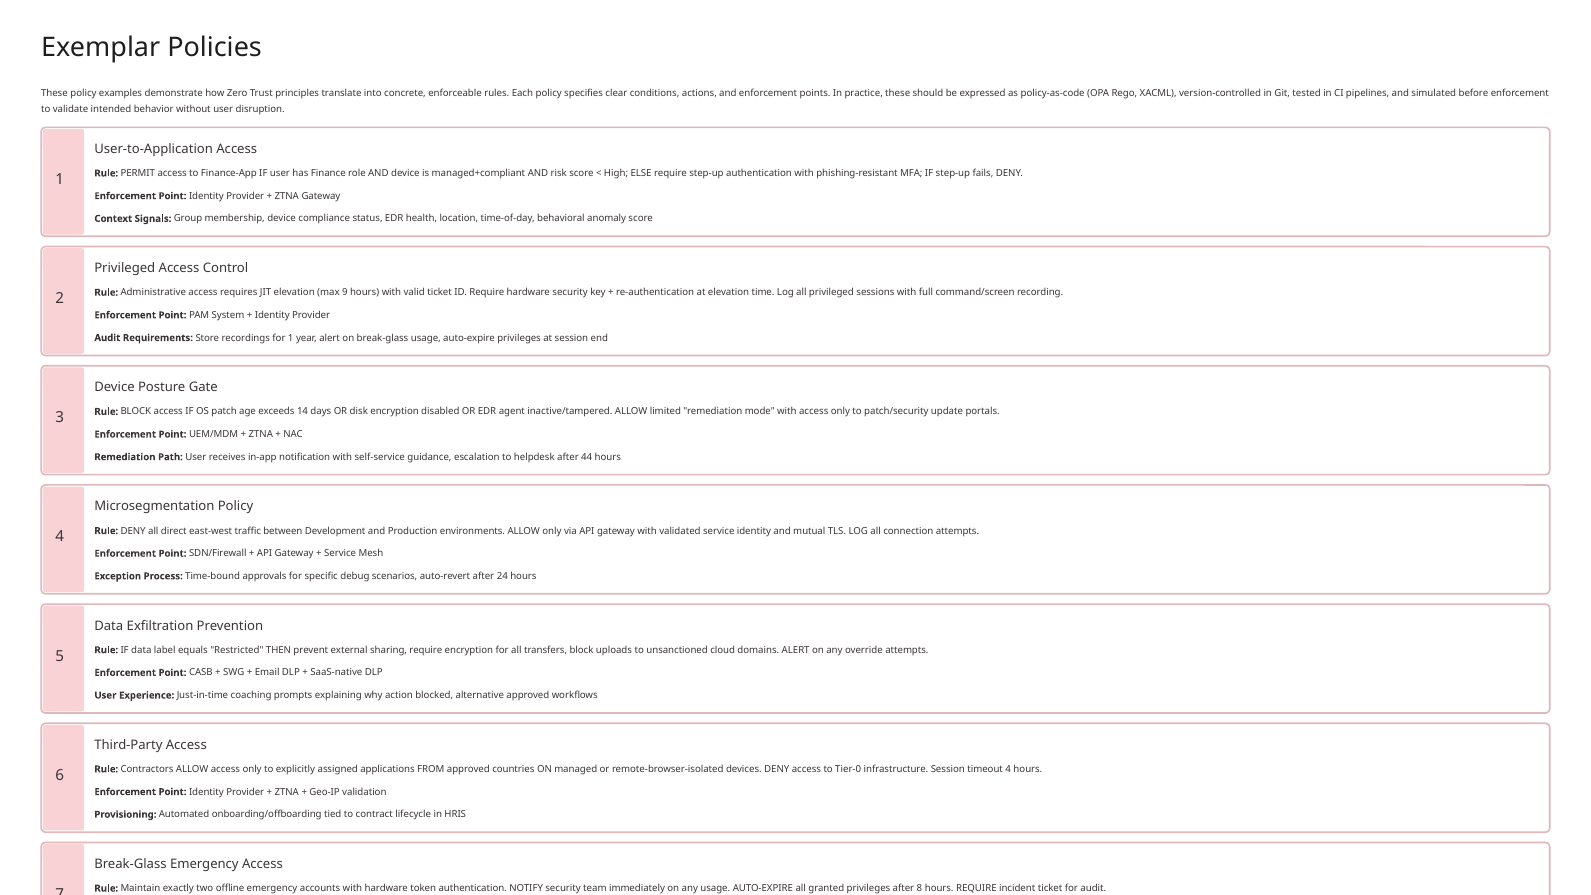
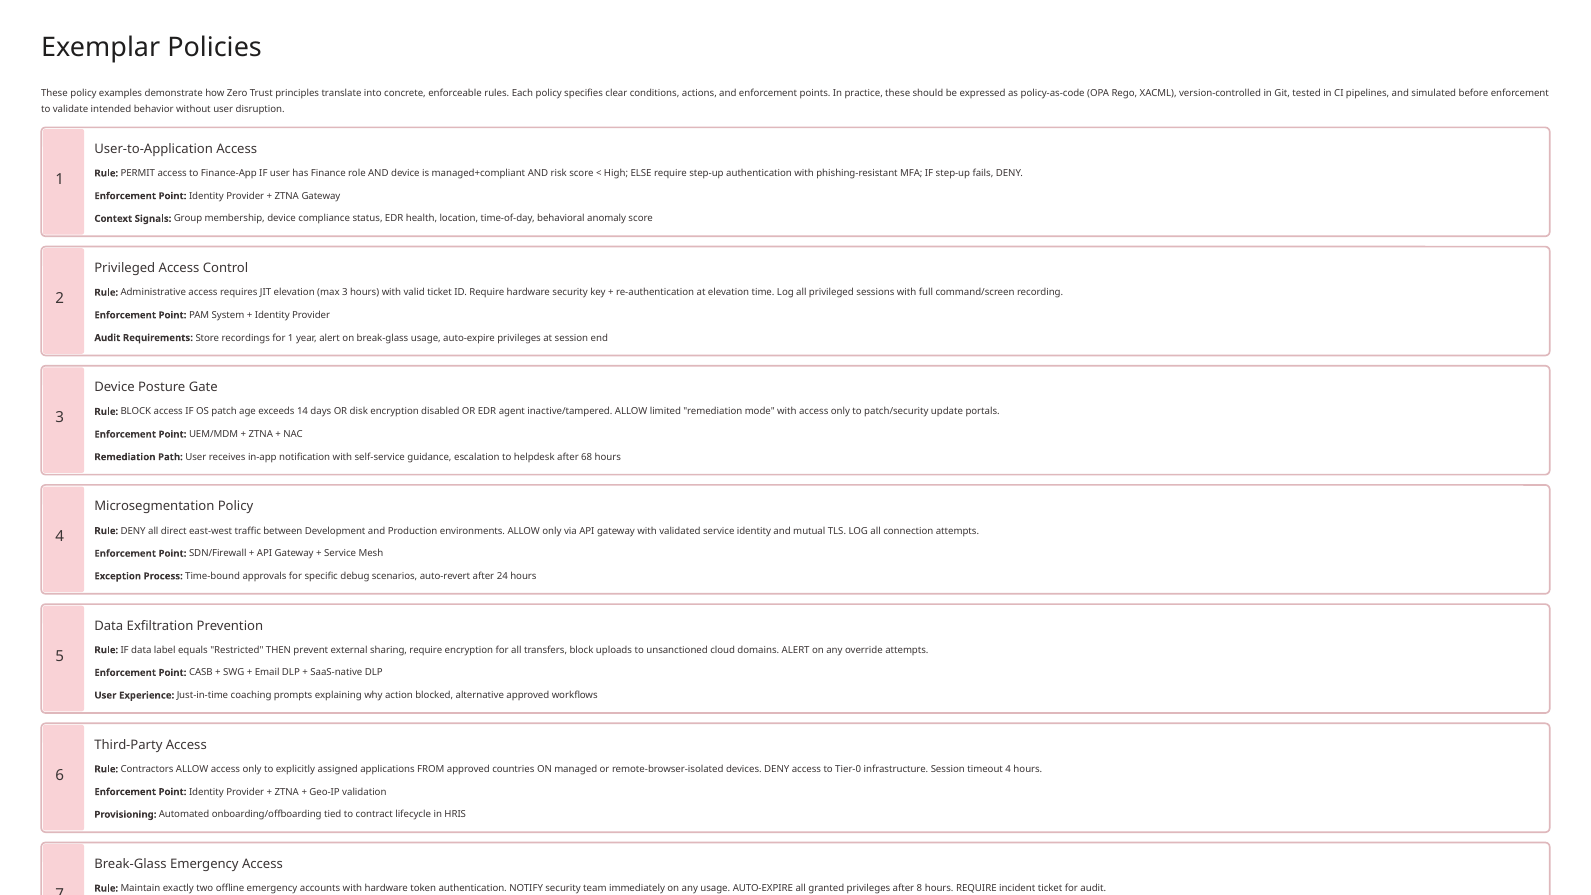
max 9: 9 -> 3
44: 44 -> 68
